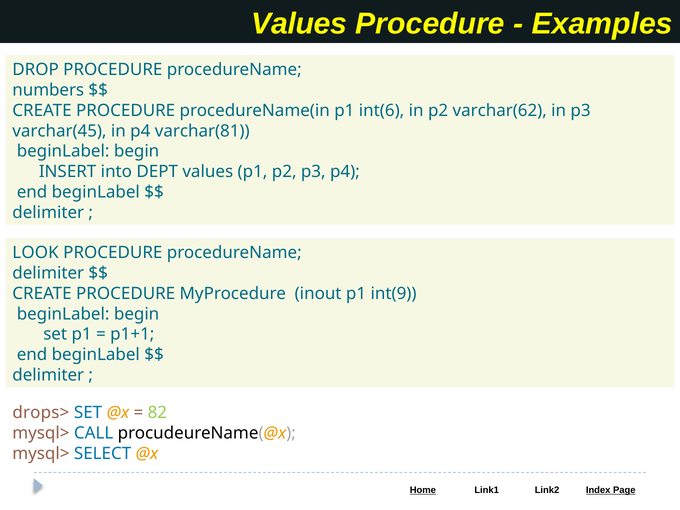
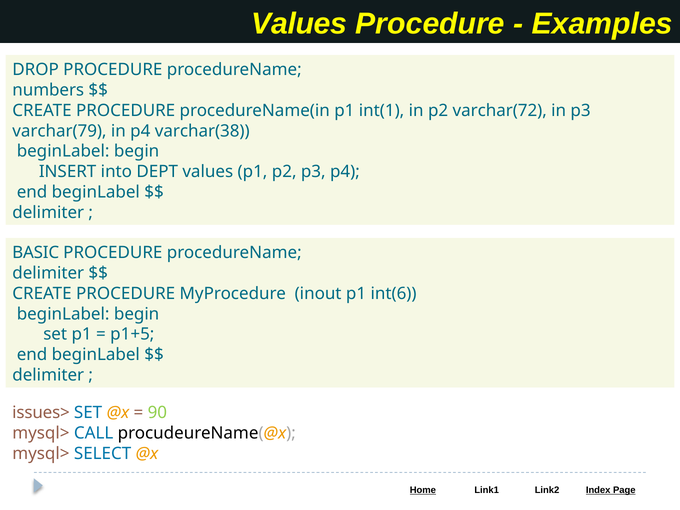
int(6: int(6 -> int(1
varchar(62: varchar(62 -> varchar(72
varchar(45: varchar(45 -> varchar(79
varchar(81: varchar(81 -> varchar(38
LOOK: LOOK -> BASIC
int(9: int(9 -> int(6
p1+1: p1+1 -> p1+5
drops>: drops> -> issues>
82: 82 -> 90
